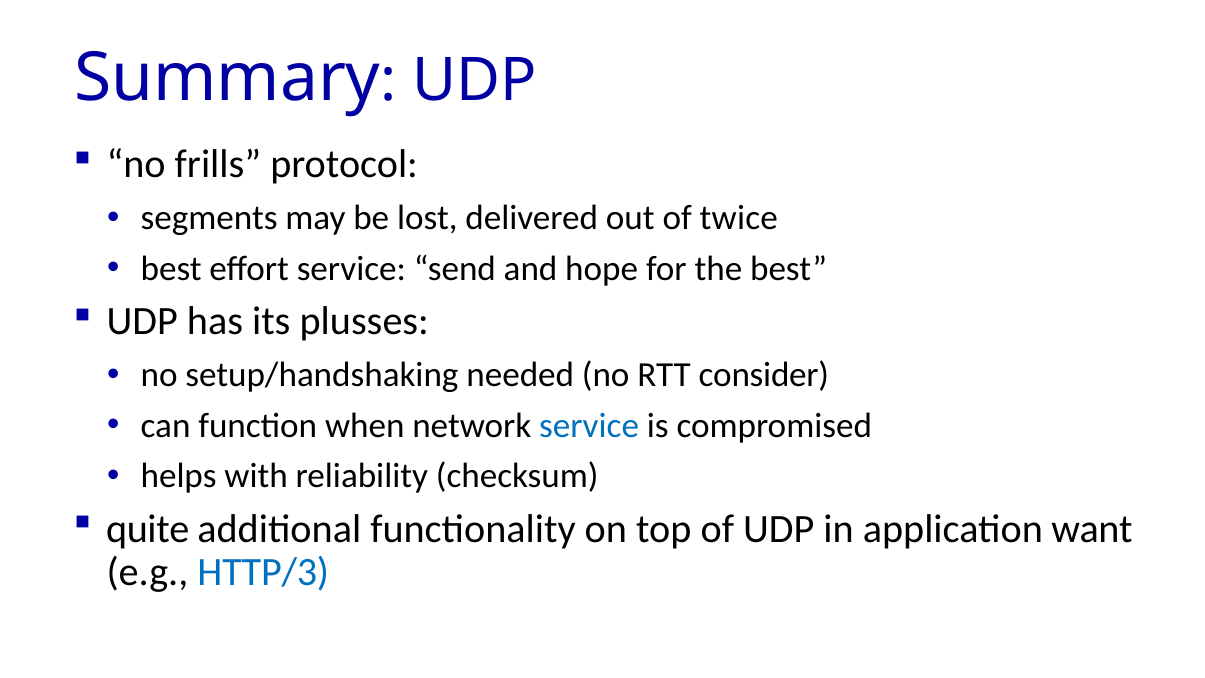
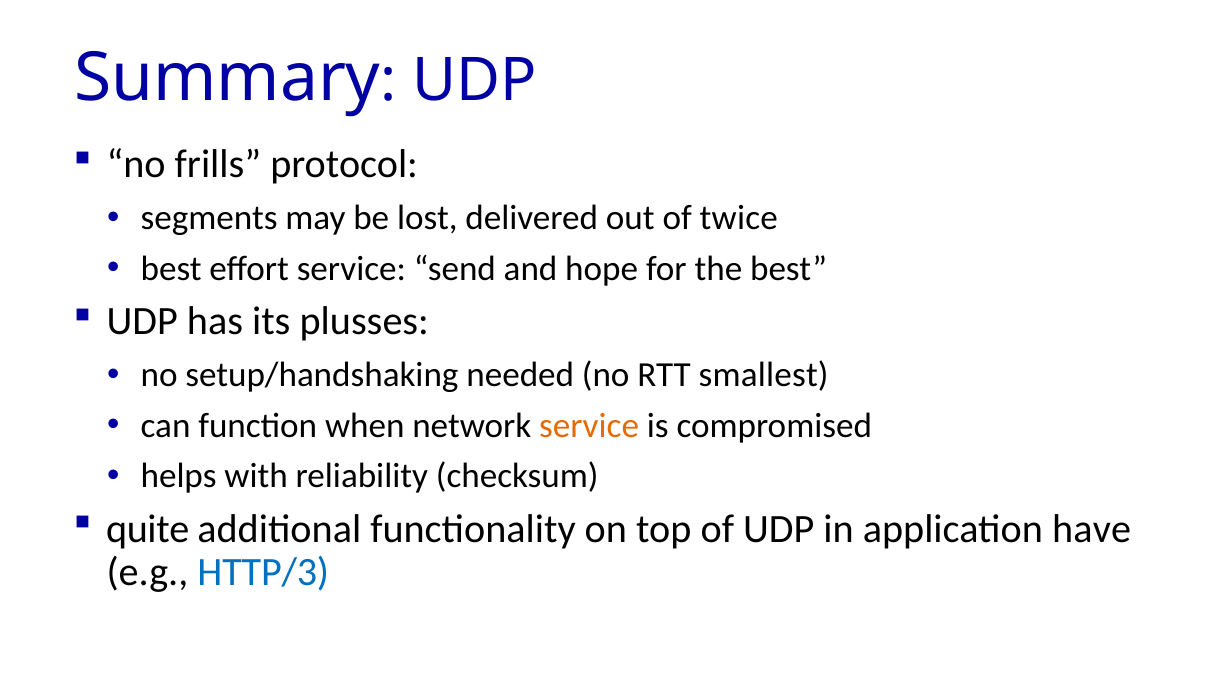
consider: consider -> smallest
service at (589, 425) colour: blue -> orange
want: want -> have
